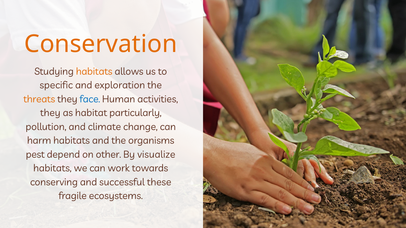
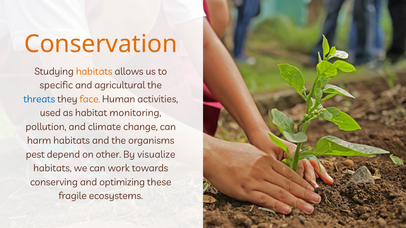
exploration: exploration -> agricultural
threats colour: orange -> blue
face colour: blue -> orange
they at (50, 113): they -> used
particularly: particularly -> monitoring
successful: successful -> optimizing
